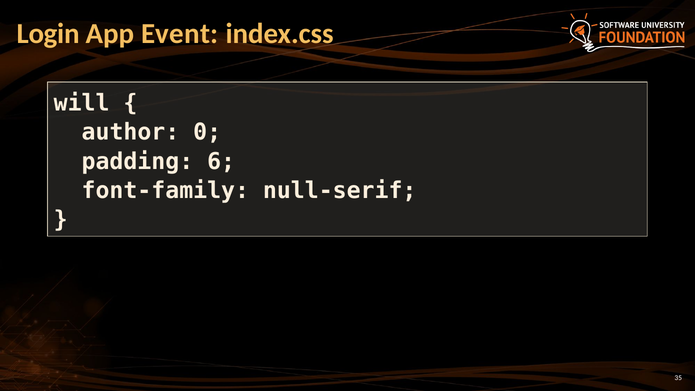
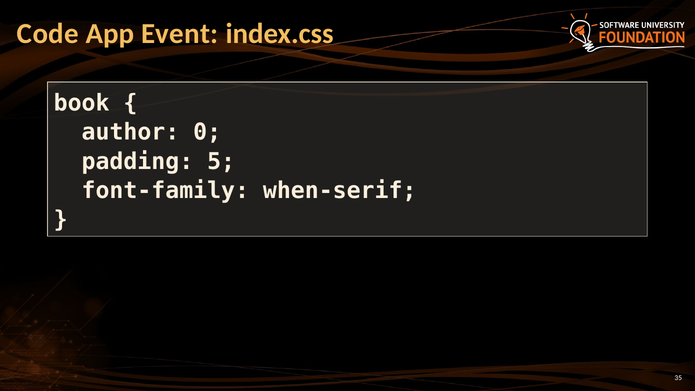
Login: Login -> Code
will: will -> book
6: 6 -> 5
null-serif: null-serif -> when-serif
